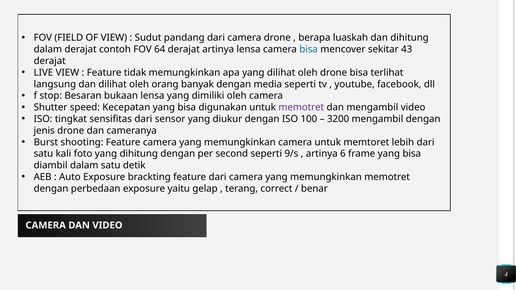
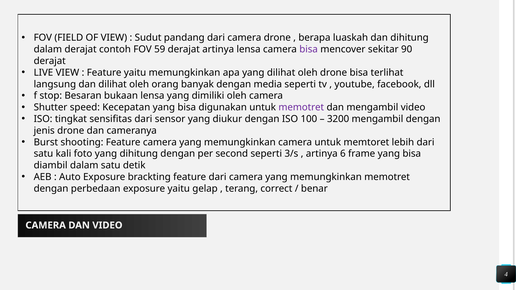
64: 64 -> 59
bisa at (309, 49) colour: blue -> purple
43: 43 -> 90
Feature tidak: tidak -> yaitu
9/s: 9/s -> 3/s
